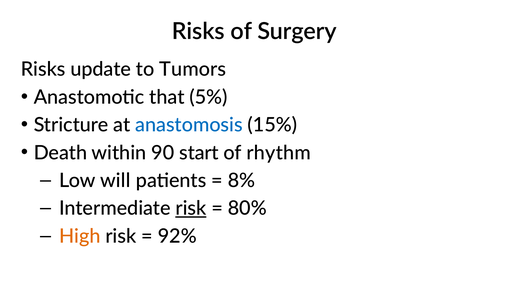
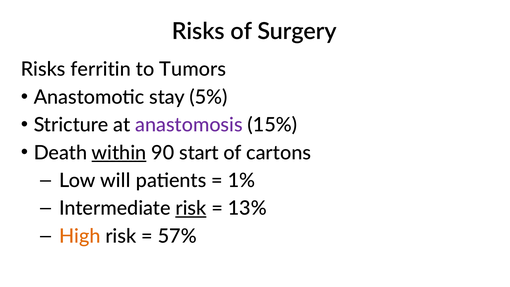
update: update -> ferritin
that: that -> stay
anastomosis colour: blue -> purple
within underline: none -> present
rhythm: rhythm -> cartons
8%: 8% -> 1%
80%: 80% -> 13%
92%: 92% -> 57%
